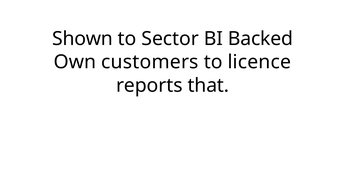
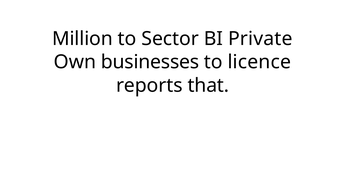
Shown: Shown -> Million
Backed: Backed -> Private
customers: customers -> businesses
